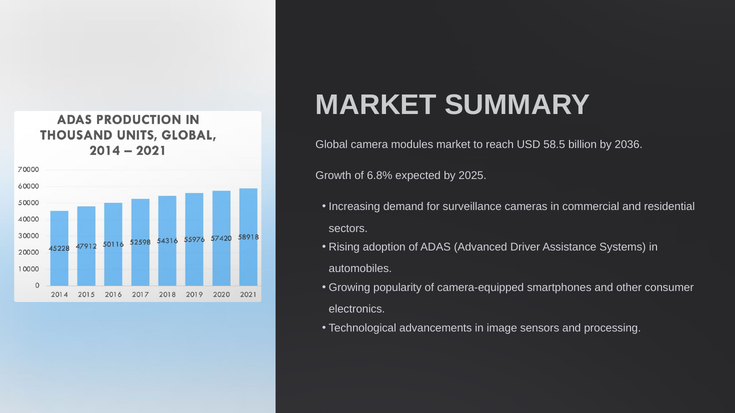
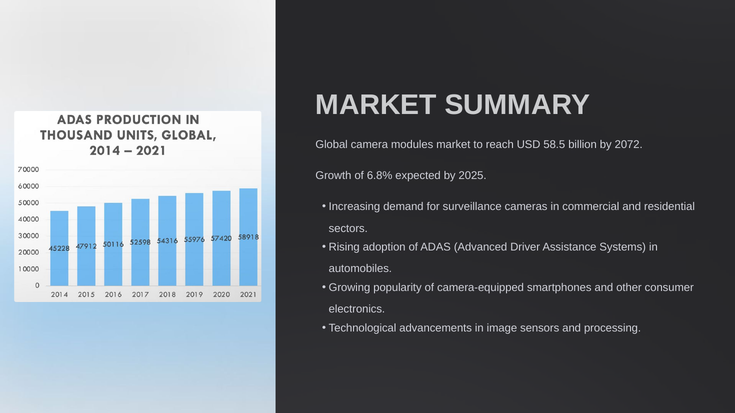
2036: 2036 -> 2072
